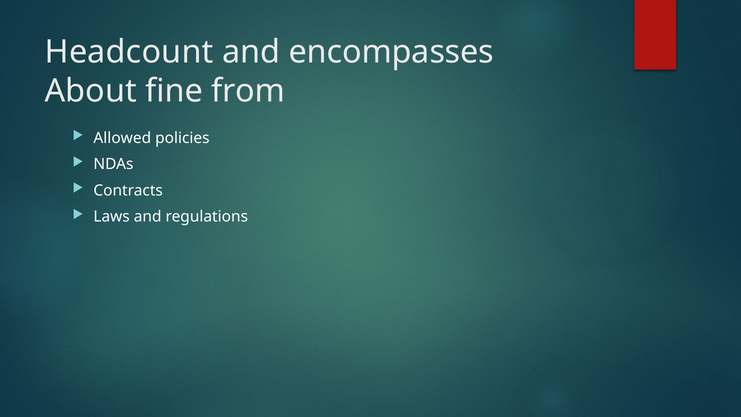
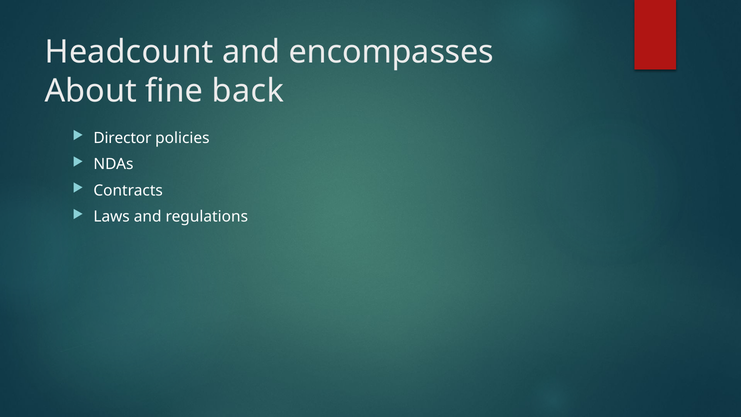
from: from -> back
Allowed: Allowed -> Director
